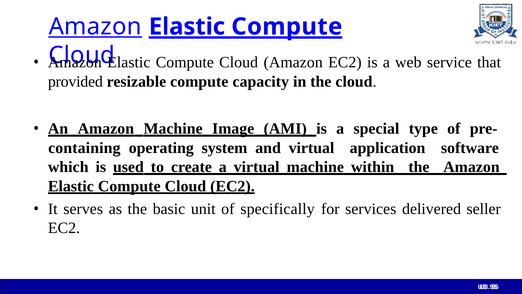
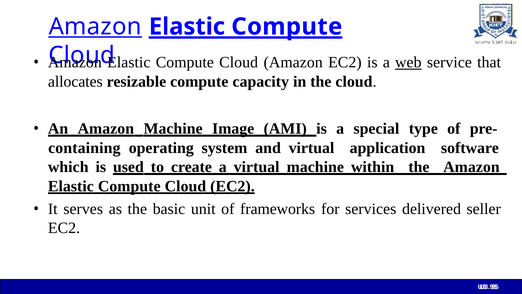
web underline: none -> present
provided: provided -> allocates
specifically: specifically -> frameworks
